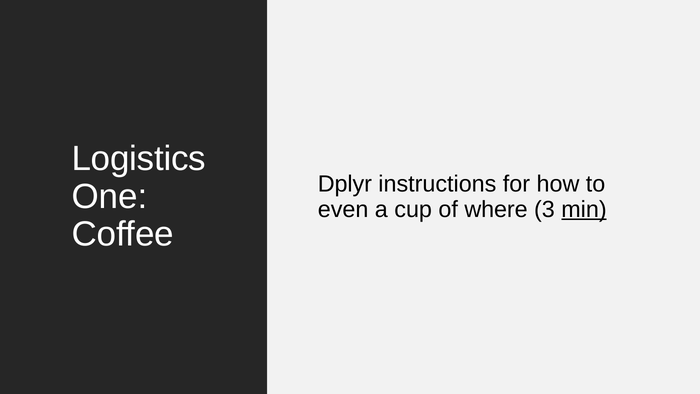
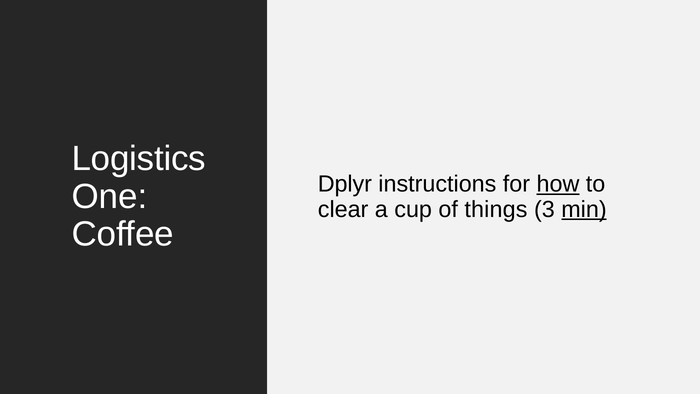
how underline: none -> present
even: even -> clear
where: where -> things
